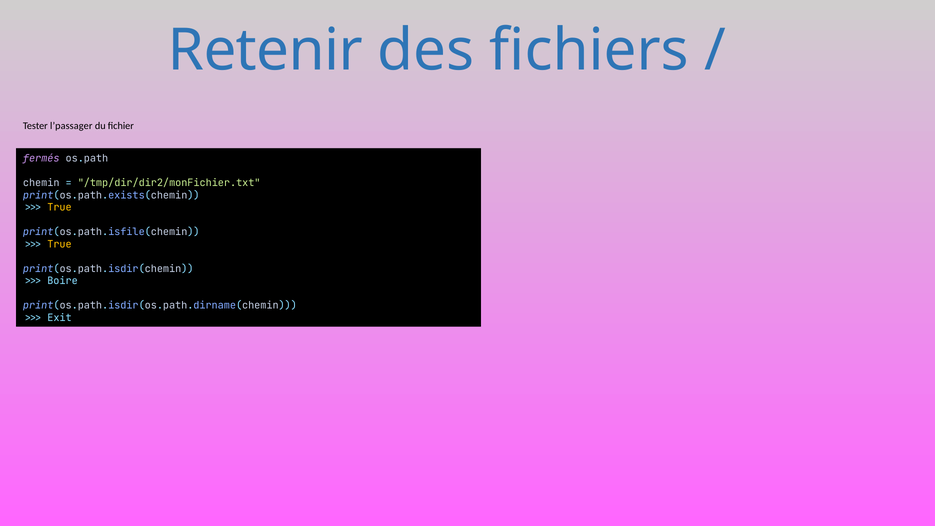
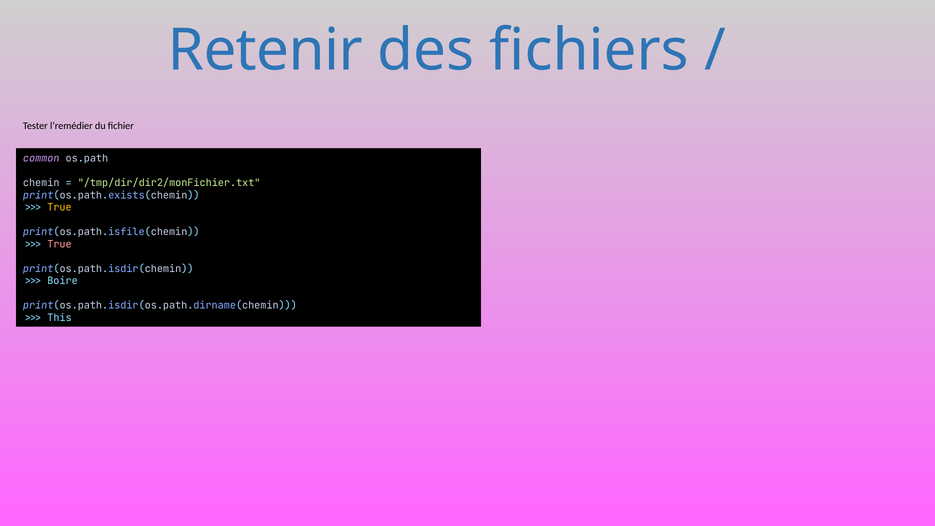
l’passager: l’passager -> l’remédier
fermés: fermés -> common
True at (59, 244) colour: yellow -> pink
Exit: Exit -> This
